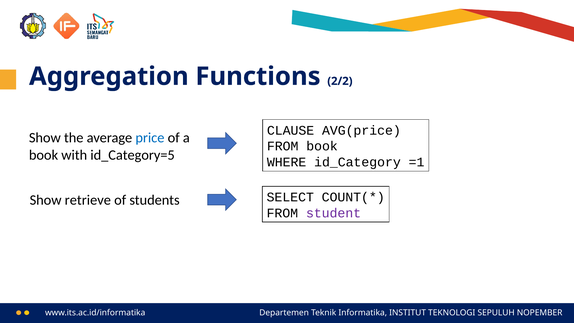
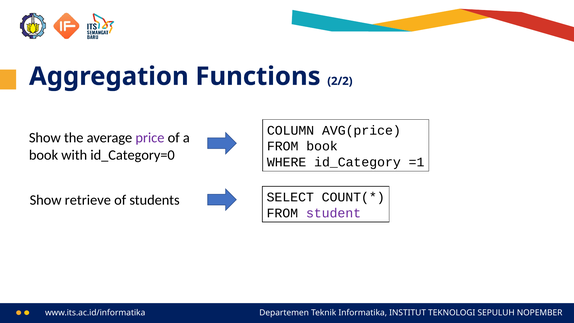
CLAUSE: CLAUSE -> COLUMN
price colour: blue -> purple
id_Category=5: id_Category=5 -> id_Category=0
